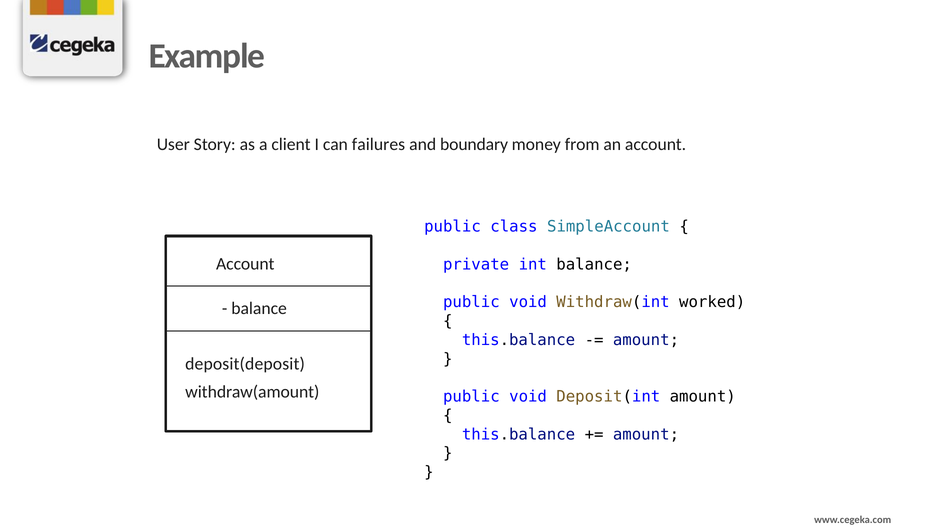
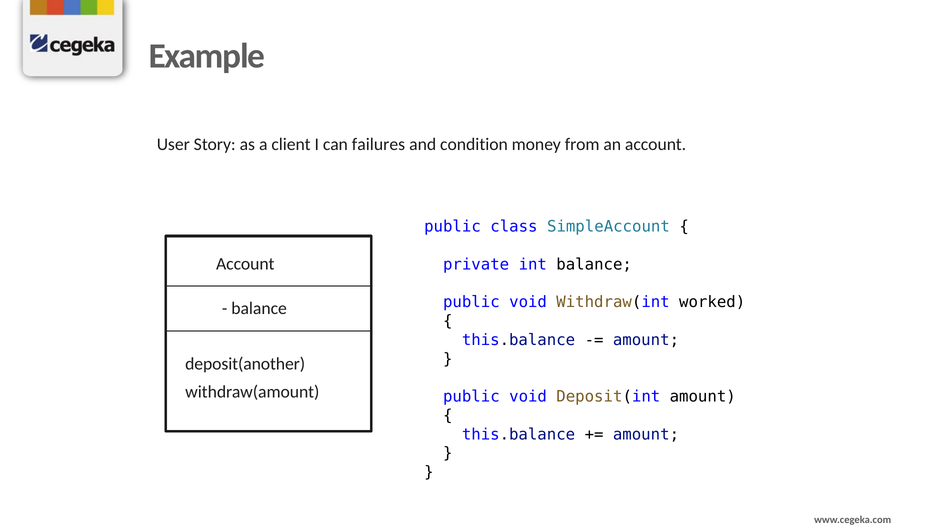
boundary: boundary -> condition
deposit(deposit: deposit(deposit -> deposit(another
